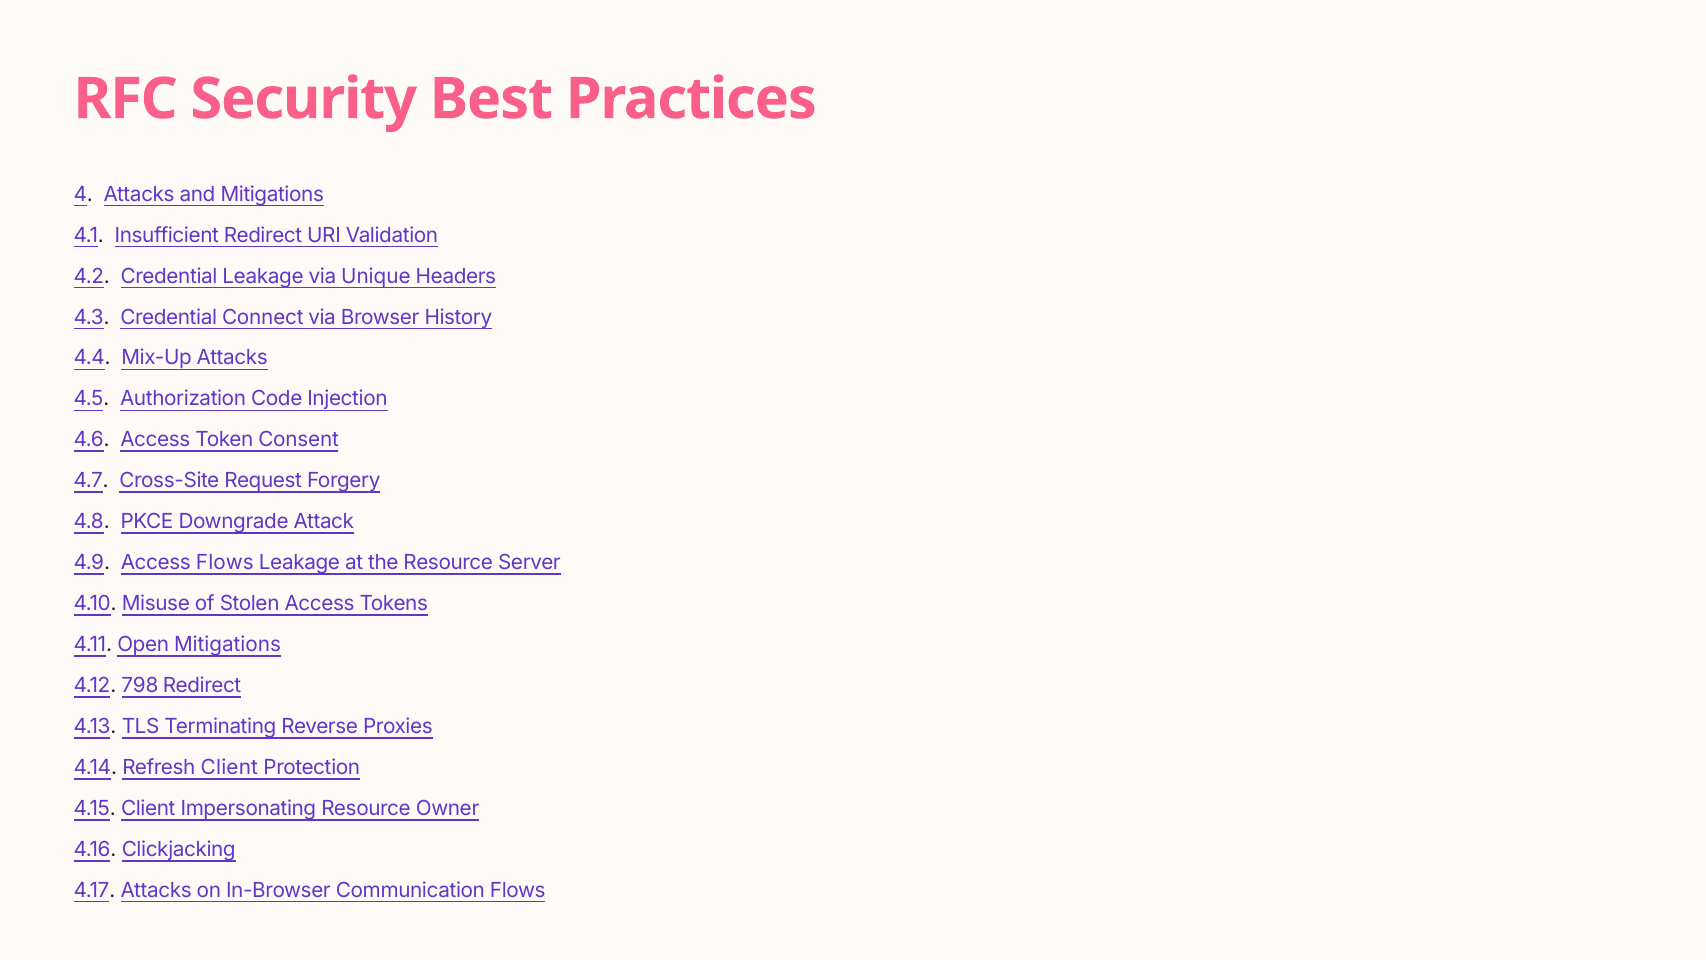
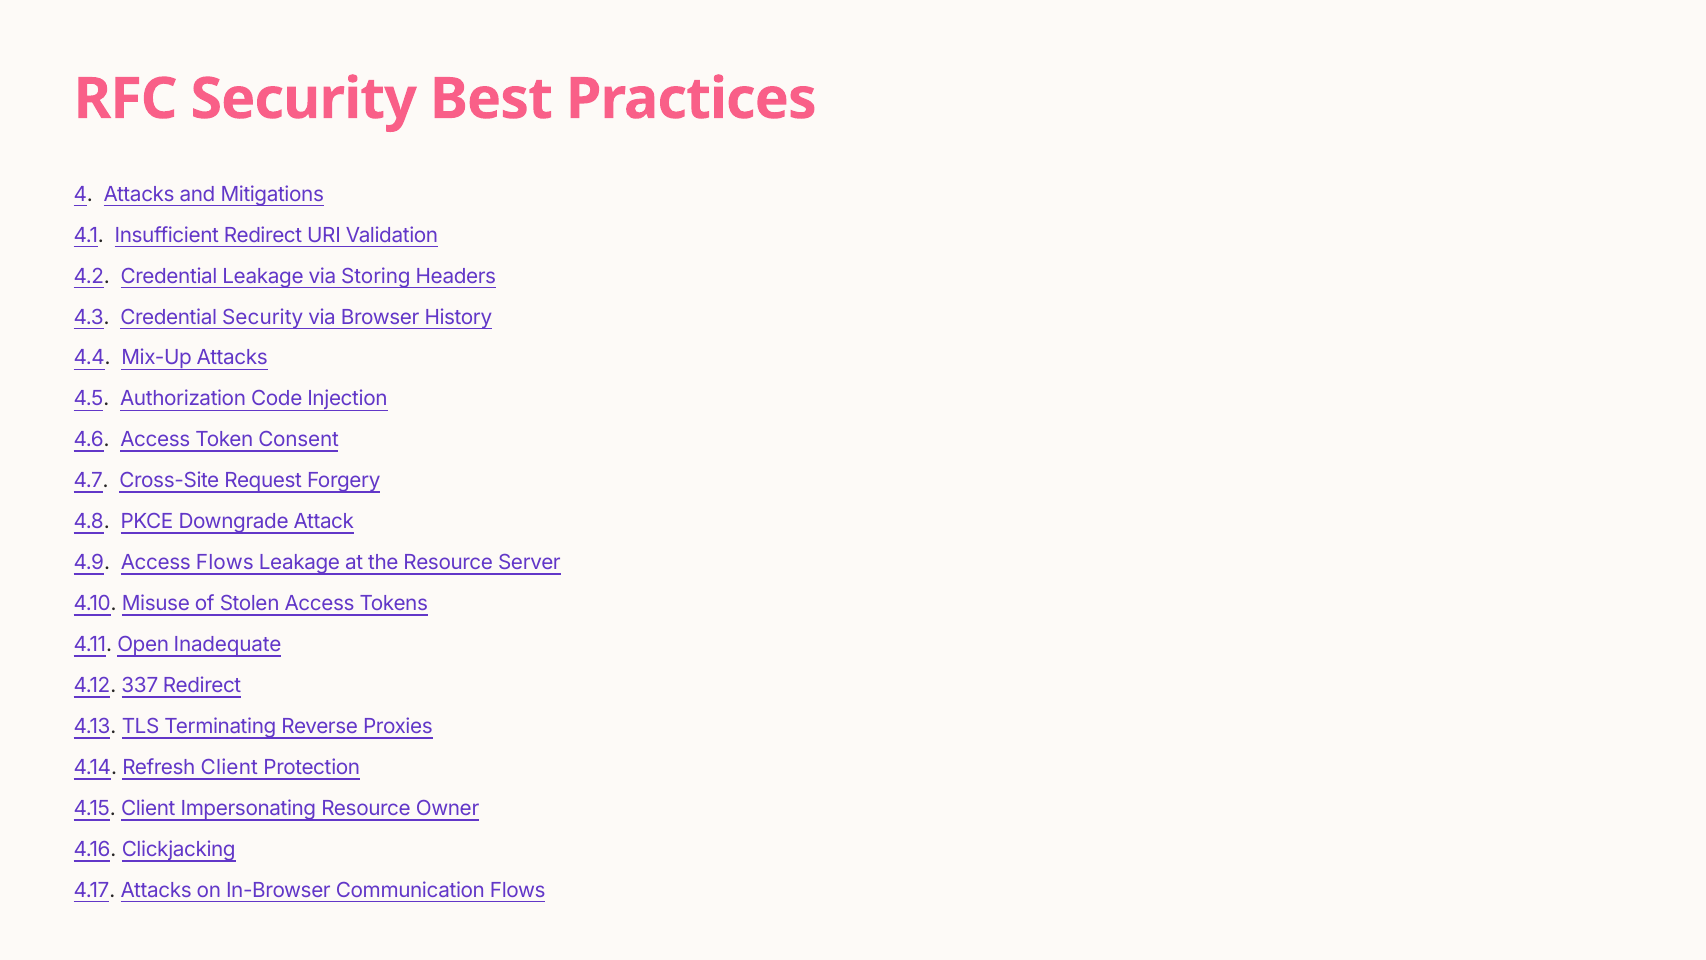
Unique: Unique -> Storing
Credential Connect: Connect -> Security
Open Mitigations: Mitigations -> Inadequate
798: 798 -> 337
